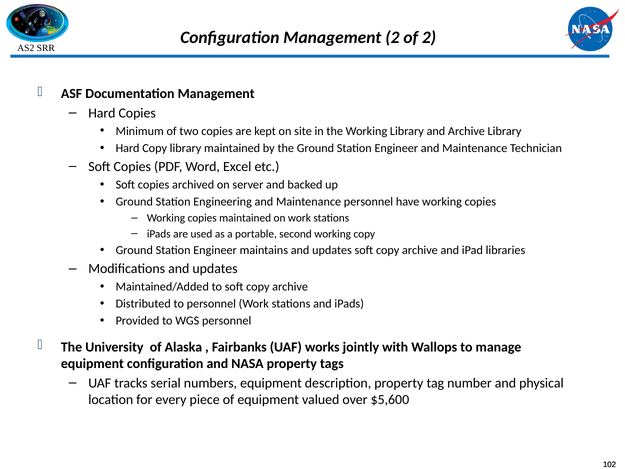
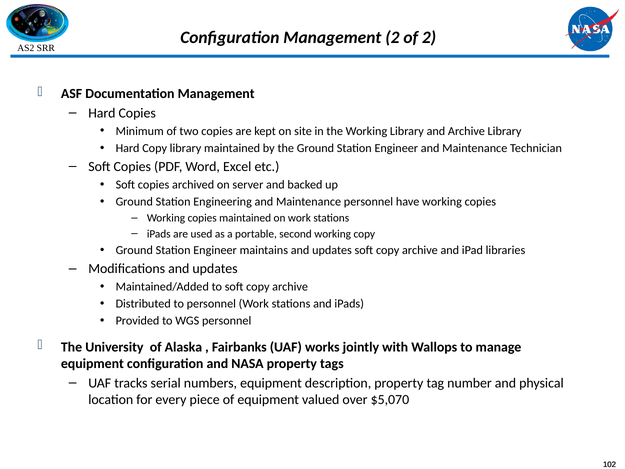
$5,600: $5,600 -> $5,070
